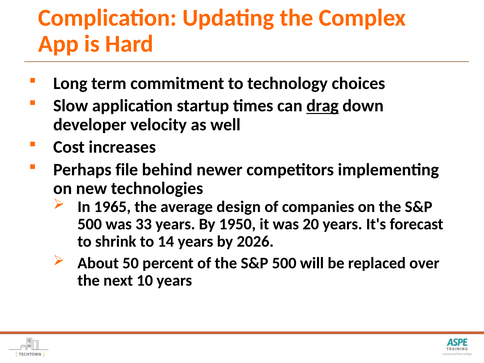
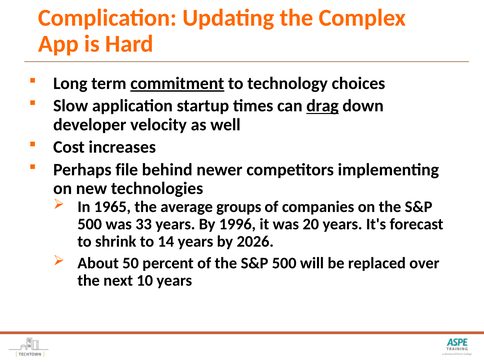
commitment underline: none -> present
design: design -> groups
1950: 1950 -> 1996
